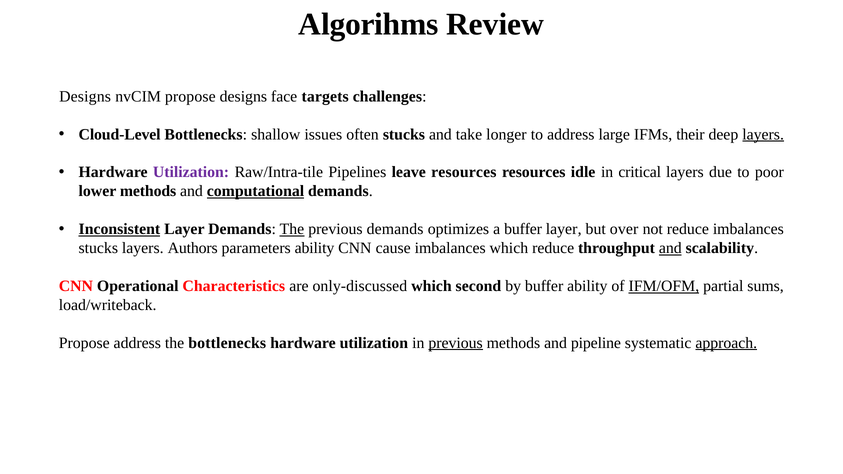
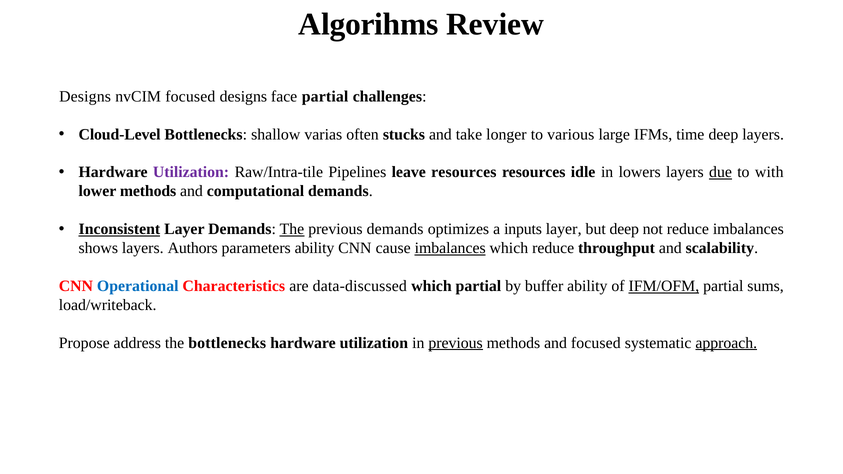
nvCIM propose: propose -> focused
face targets: targets -> partial
issues: issues -> varias
to address: address -> various
their: their -> time
layers at (763, 134) underline: present -> none
critical: critical -> lowers
due underline: none -> present
poor: poor -> with
computational underline: present -> none
a buffer: buffer -> inputs
but over: over -> deep
stucks at (98, 248): stucks -> shows
imbalances at (450, 248) underline: none -> present
and at (670, 248) underline: present -> none
Operational colour: black -> blue
only-discussed: only-discussed -> data-discussed
which second: second -> partial
and pipeline: pipeline -> focused
